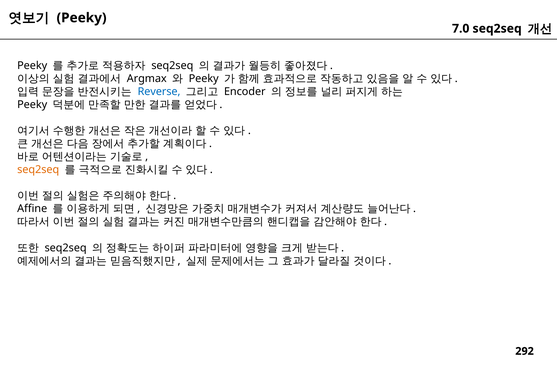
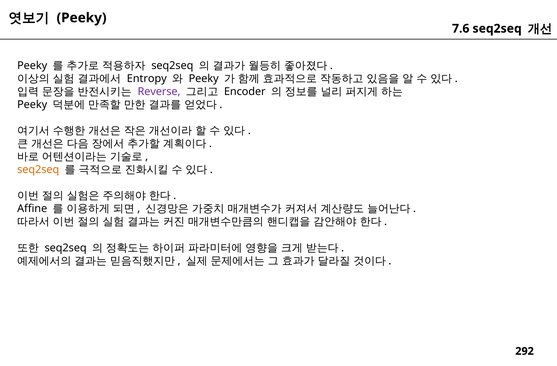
7.0: 7.0 -> 7.6
Argmax: Argmax -> Entropy
Reverse colour: blue -> purple
